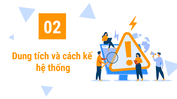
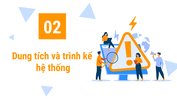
cách: cách -> trình
